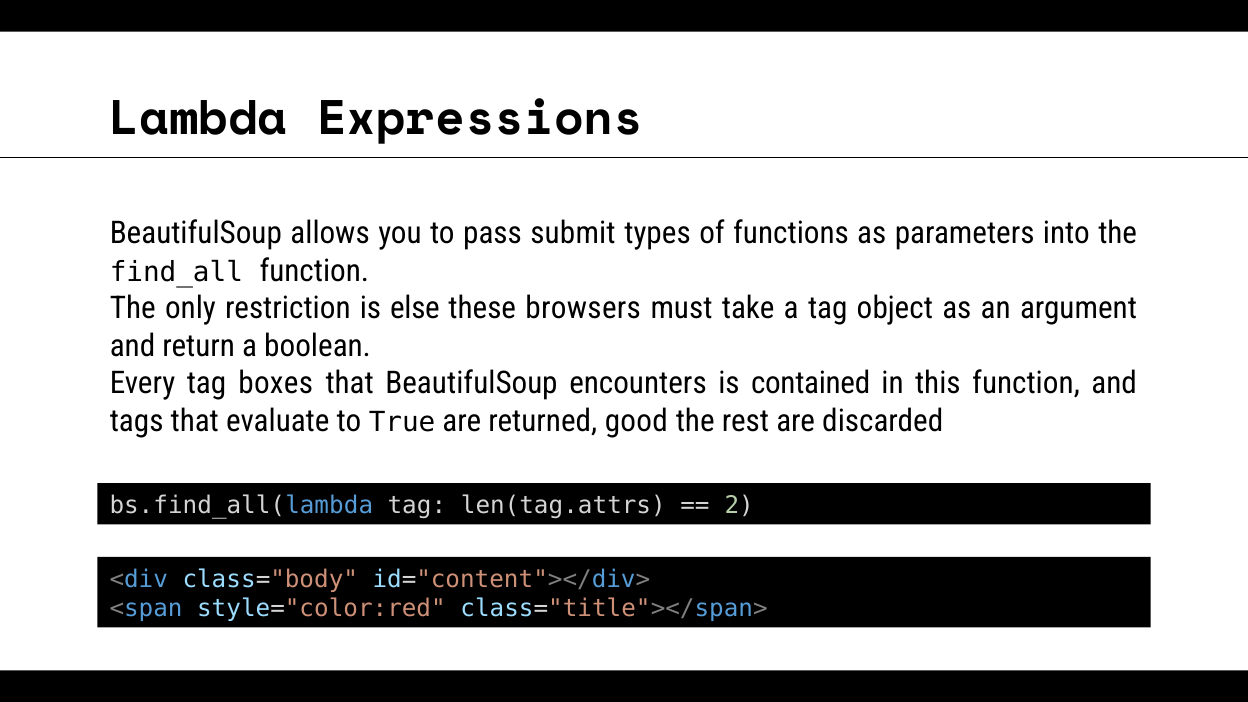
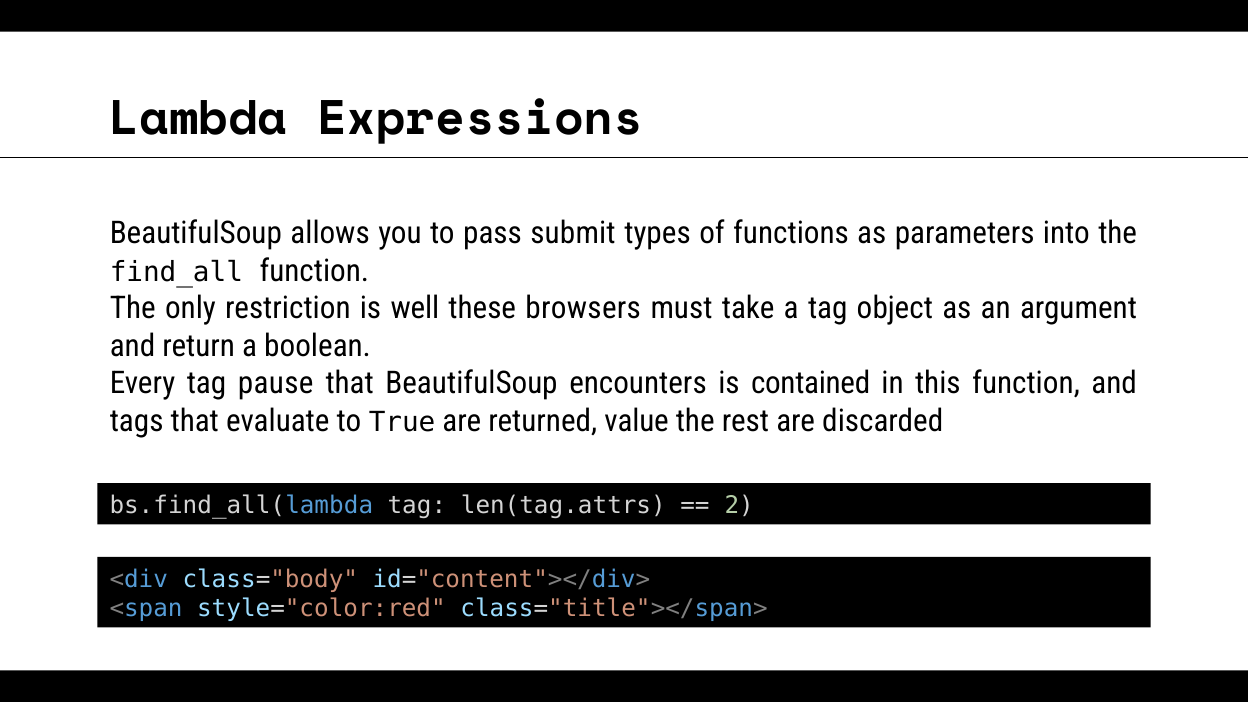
else: else -> well
boxes: boxes -> pause
good: good -> value
